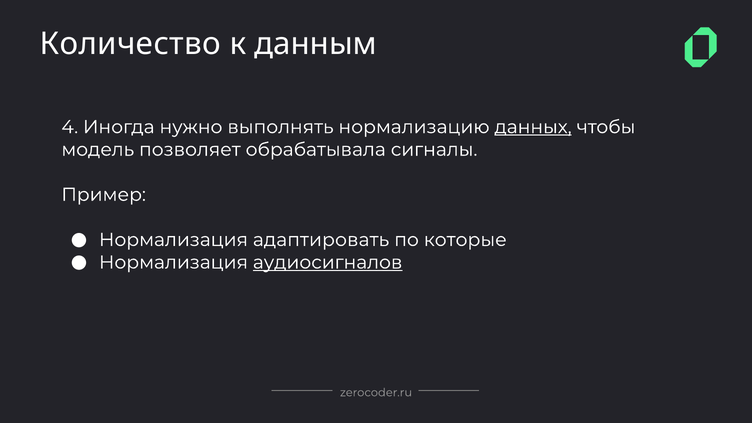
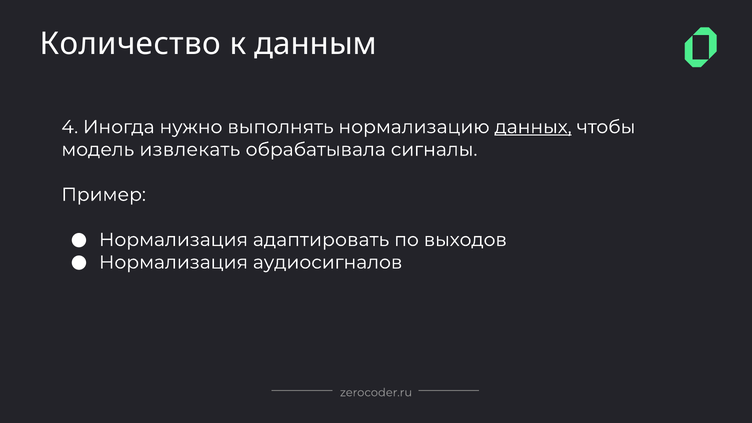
позволяет: позволяет -> извлекать
которые: которые -> выходов
аудиосигналов underline: present -> none
